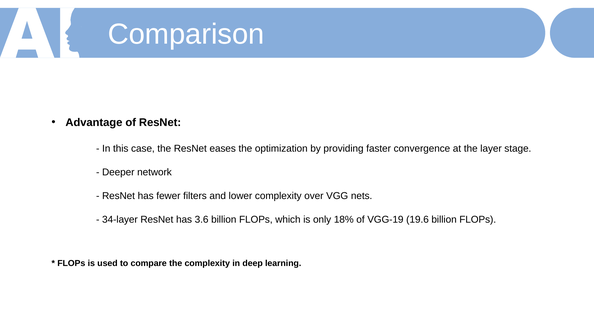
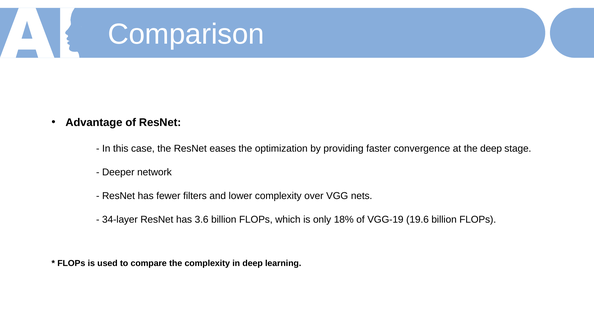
the layer: layer -> deep
